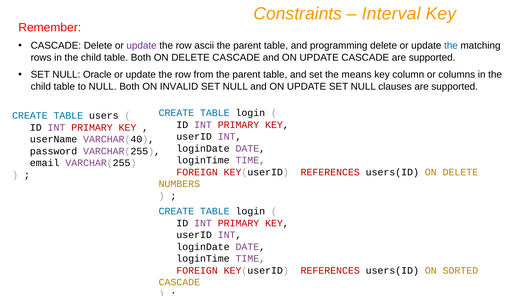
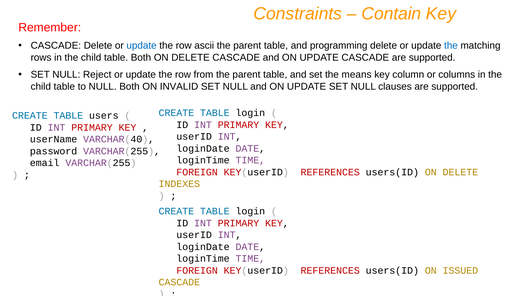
Interval: Interval -> Contain
update at (142, 46) colour: purple -> blue
Oracle: Oracle -> Reject
NUMBERS: NUMBERS -> INDEXES
SORTED: SORTED -> ISSUED
